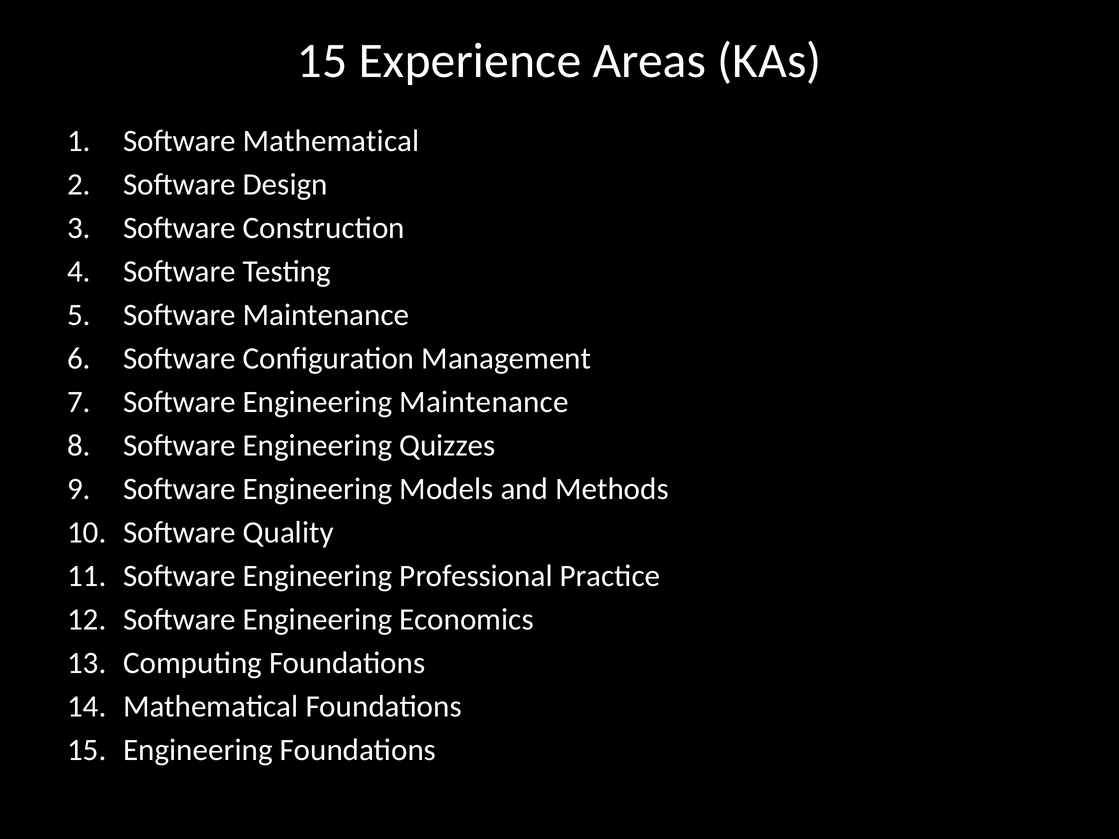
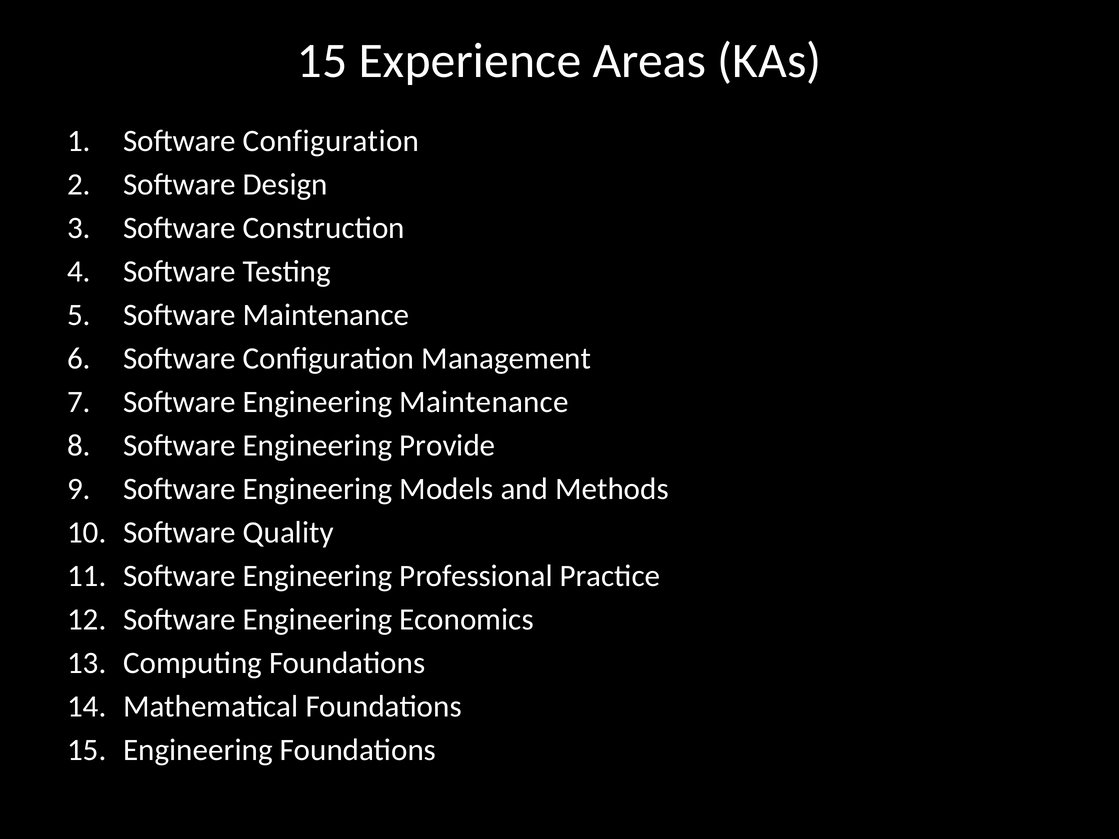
Mathematical at (331, 141): Mathematical -> Configuration
Quizzes: Quizzes -> Provide
